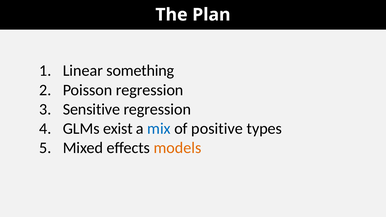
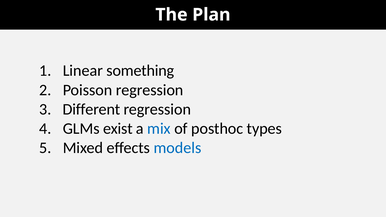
Sensitive: Sensitive -> Different
positive: positive -> posthoc
models colour: orange -> blue
